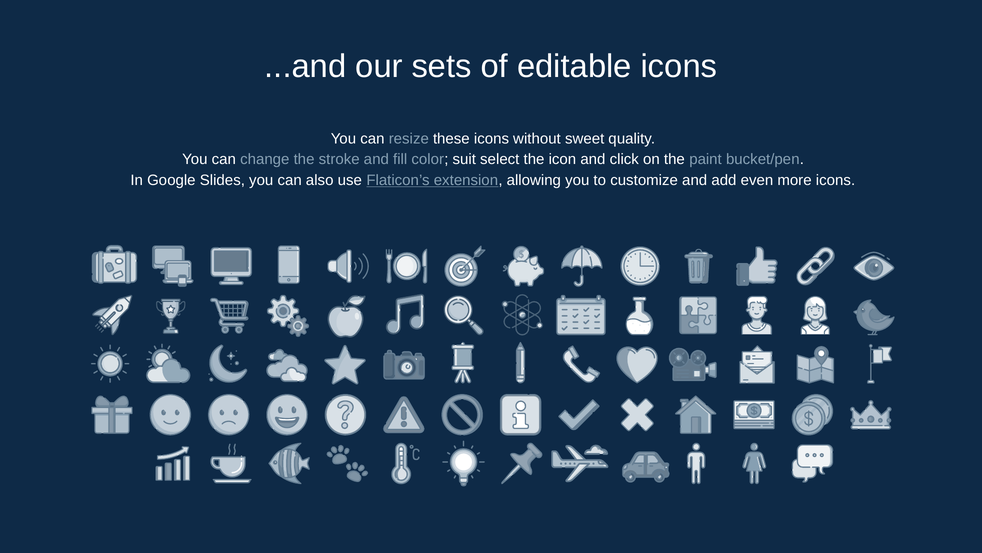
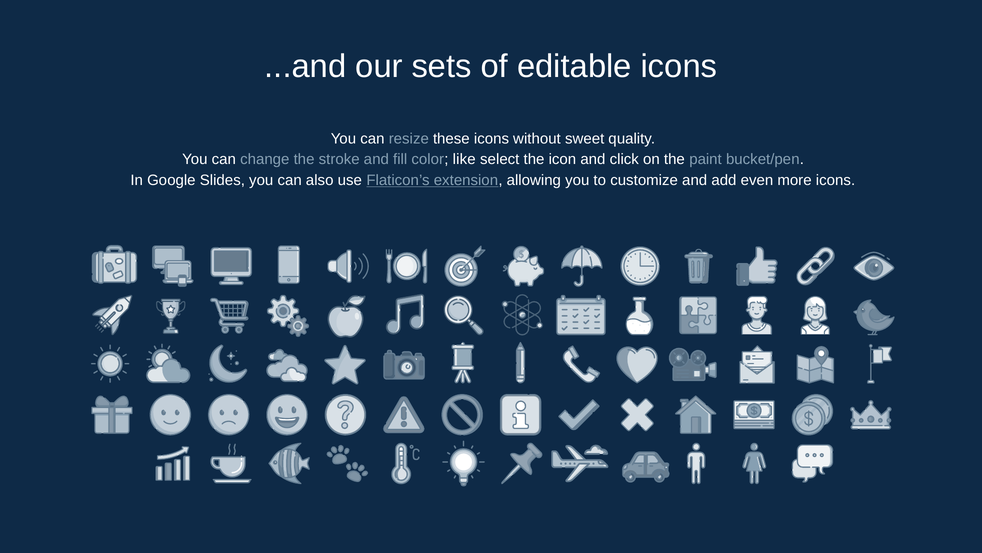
suit: suit -> like
